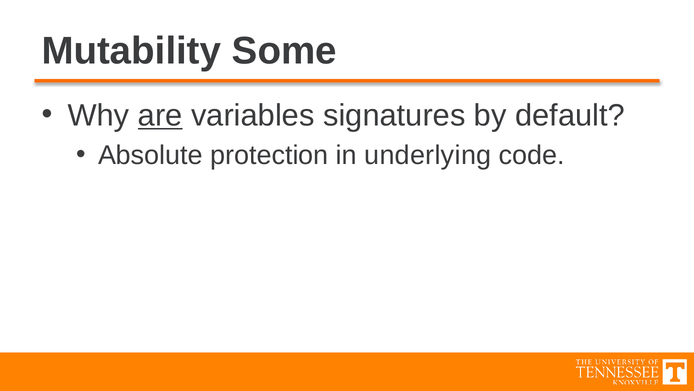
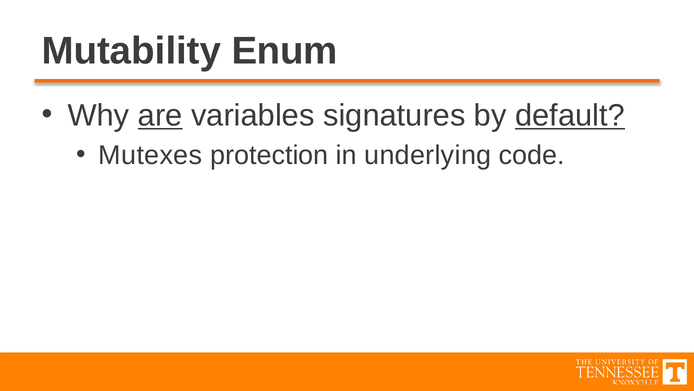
Some: Some -> Enum
default underline: none -> present
Absolute: Absolute -> Mutexes
